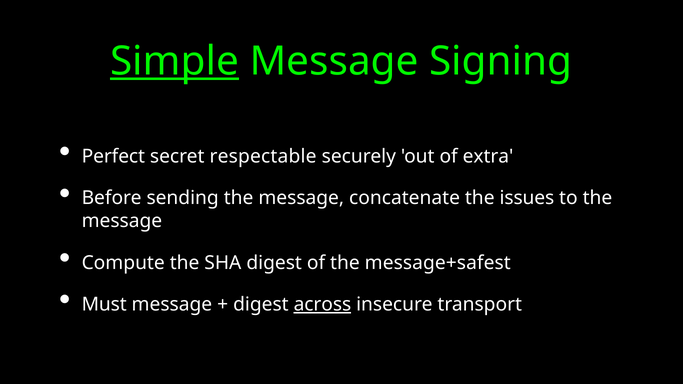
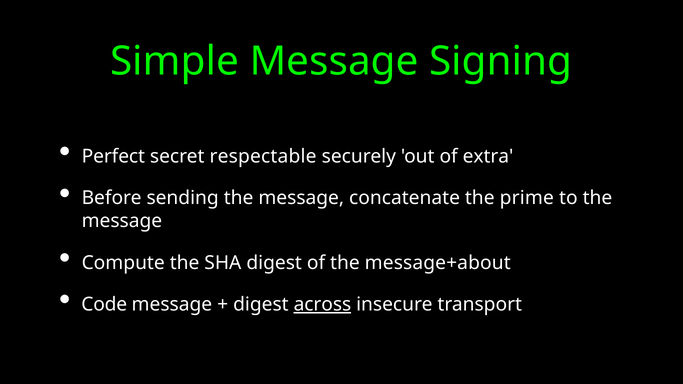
Simple underline: present -> none
issues: issues -> prime
message+safest: message+safest -> message+about
Must: Must -> Code
